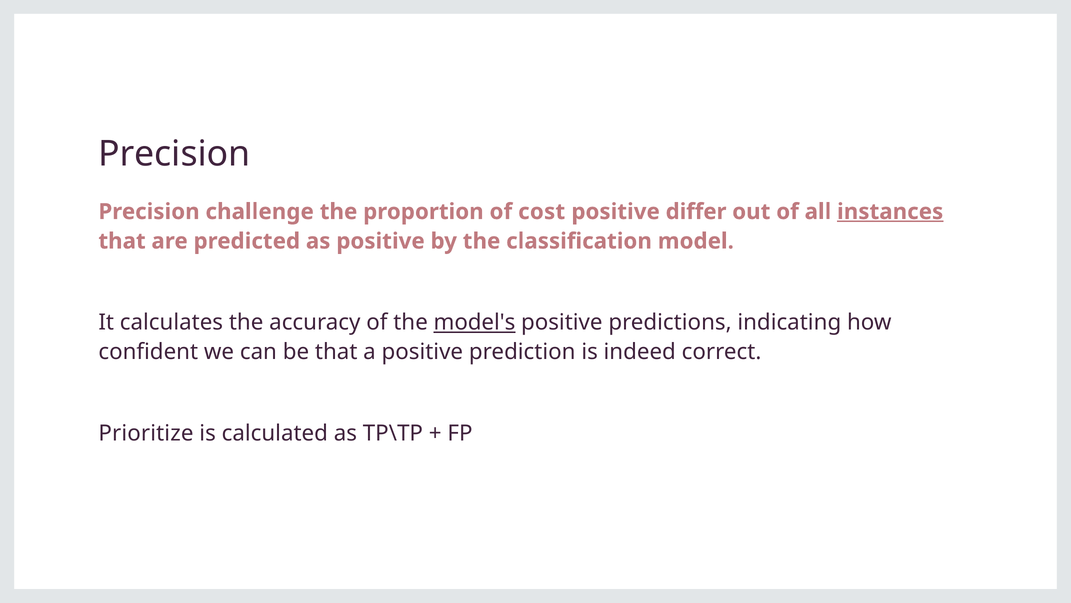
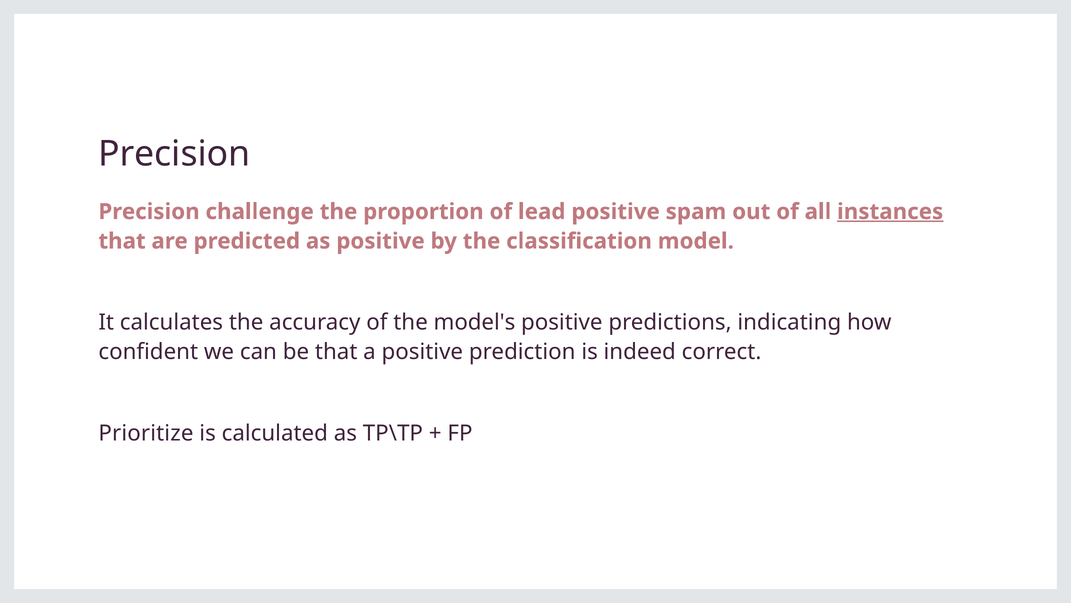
cost: cost -> lead
differ: differ -> spam
model's underline: present -> none
